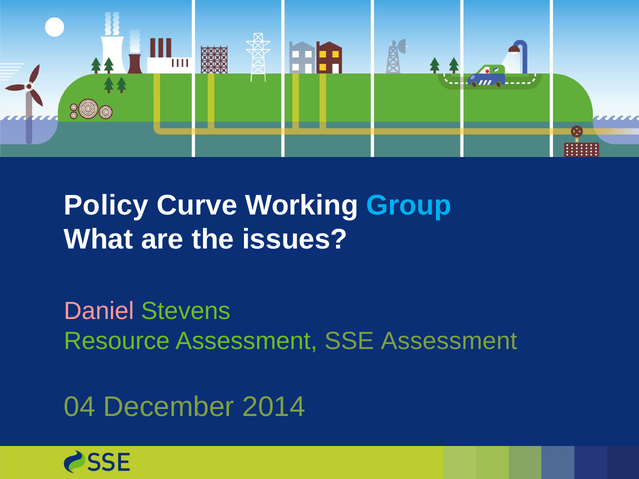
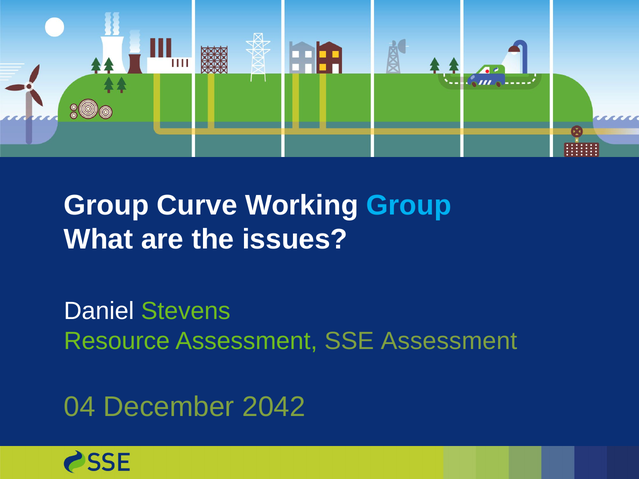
Policy at (106, 205): Policy -> Group
Daniel colour: pink -> white
2014: 2014 -> 2042
